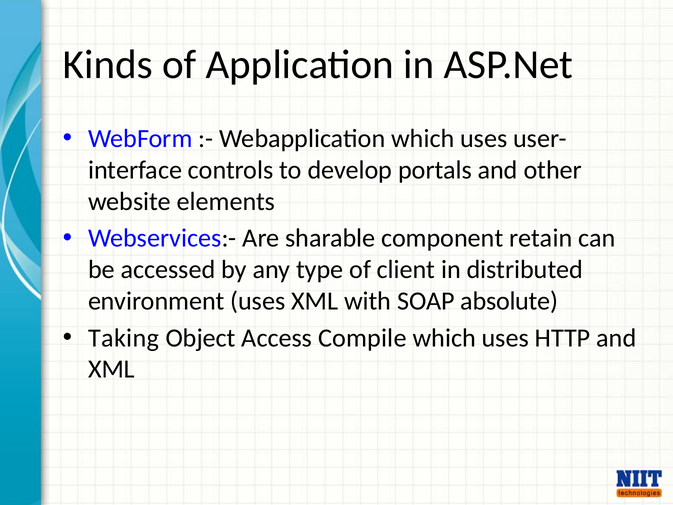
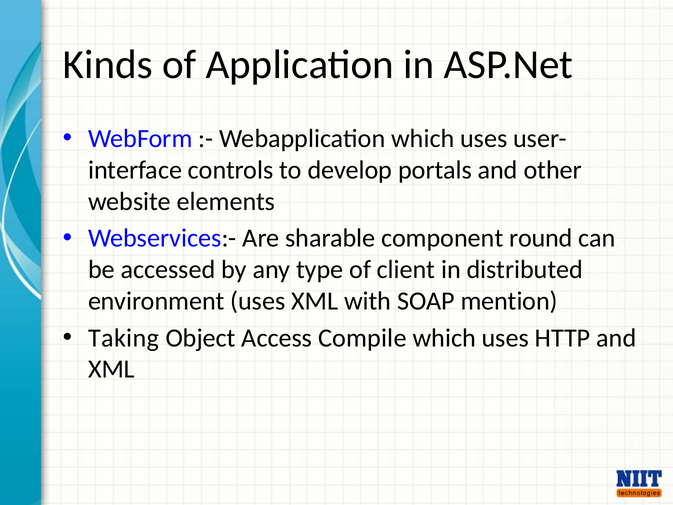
retain: retain -> round
absolute: absolute -> mention
